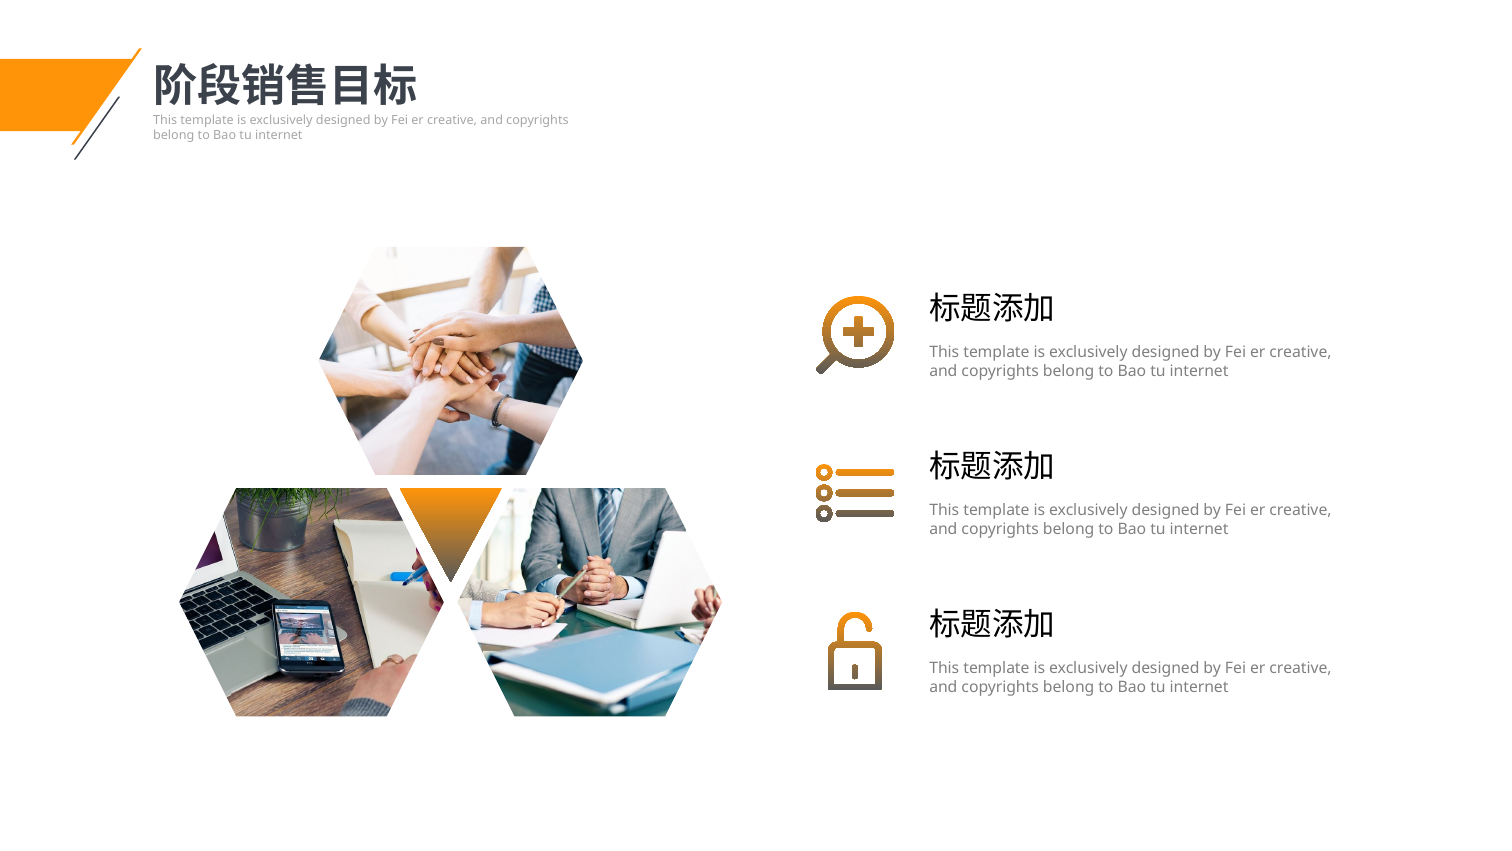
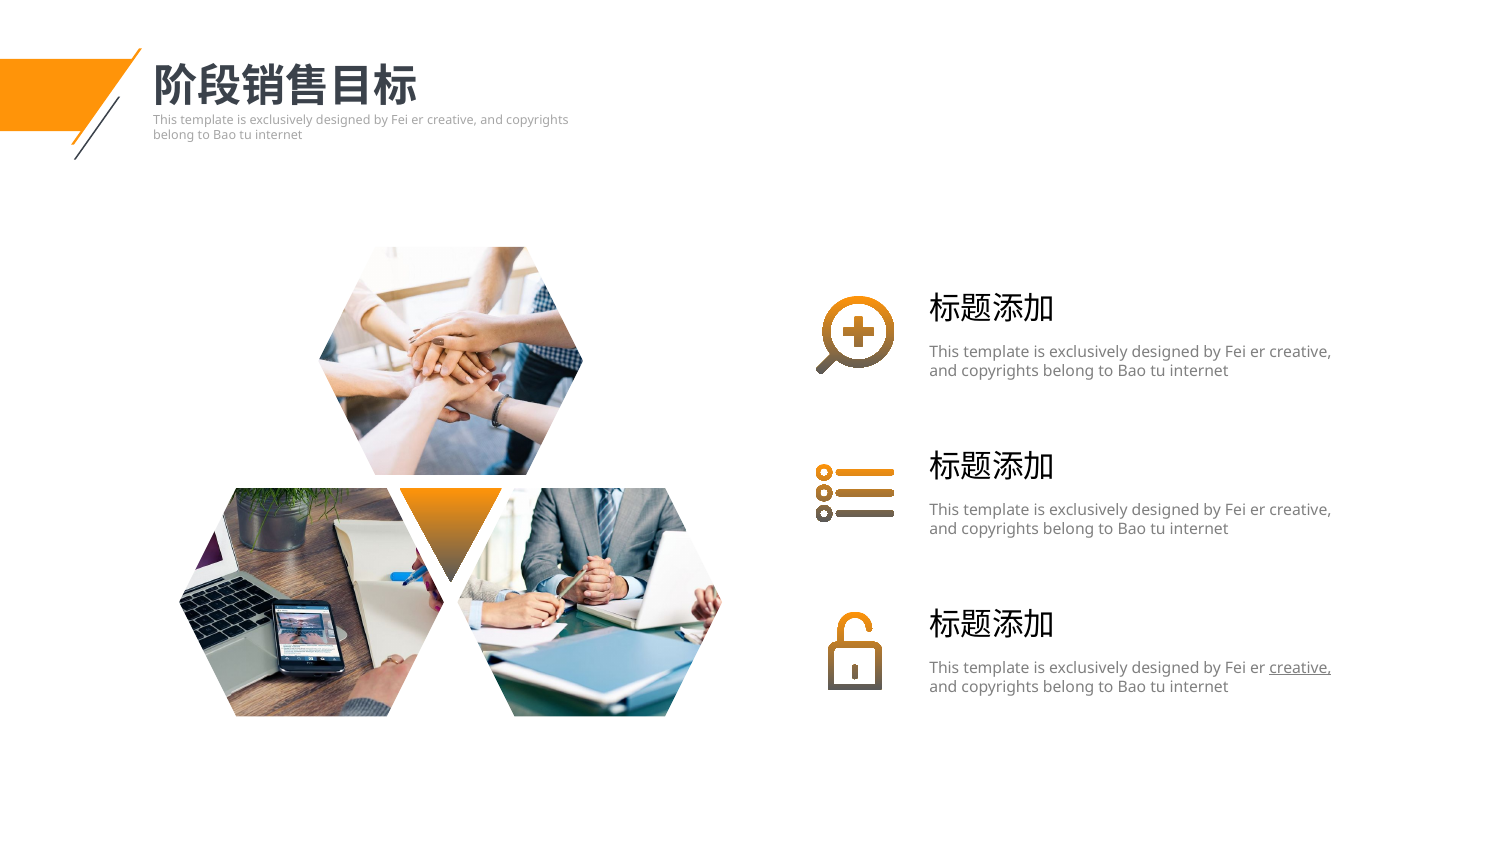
creative at (1300, 668) underline: none -> present
